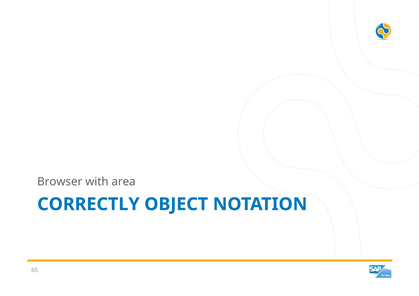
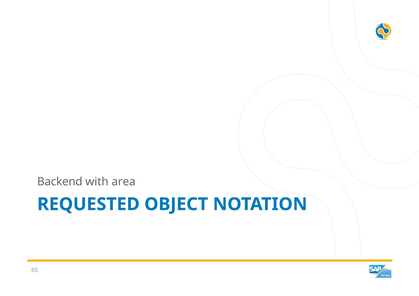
Browser: Browser -> Backend
CORRECTLY: CORRECTLY -> REQUESTED
